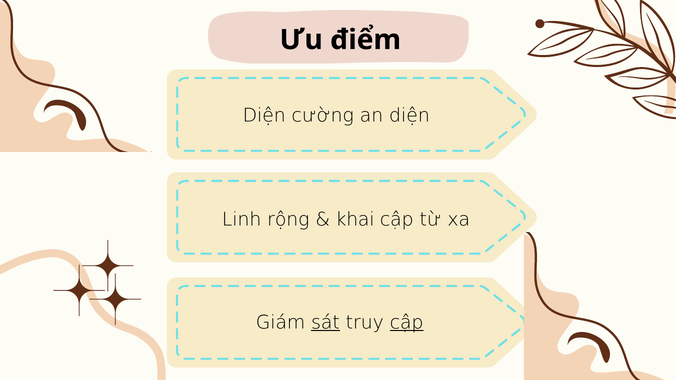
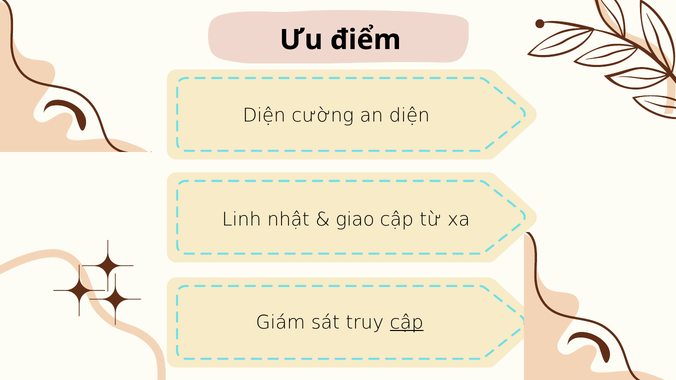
rộng: rộng -> nhật
khai: khai -> giao
sát underline: present -> none
